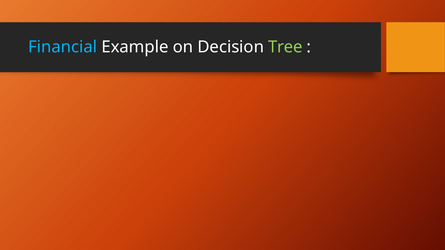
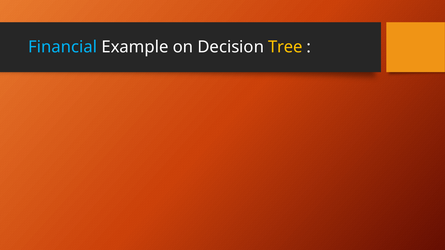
Tree colour: light green -> yellow
